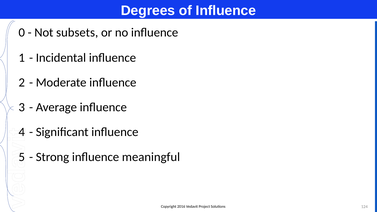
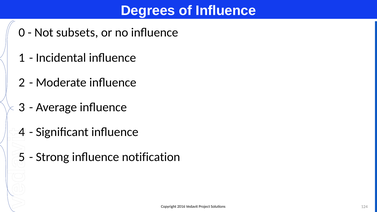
meaningful: meaningful -> notification
